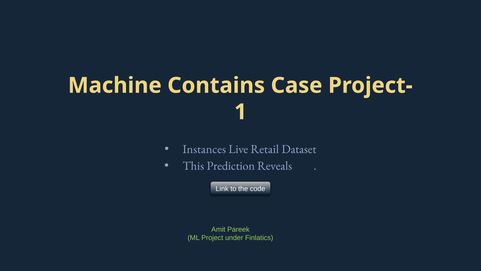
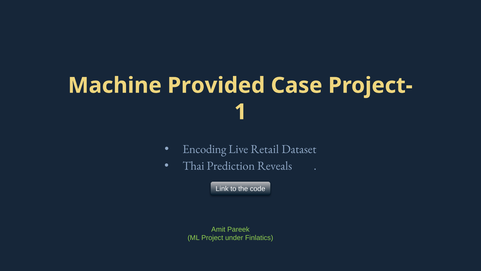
Contains: Contains -> Provided
Instances: Instances -> Encoding
This: This -> Thai
